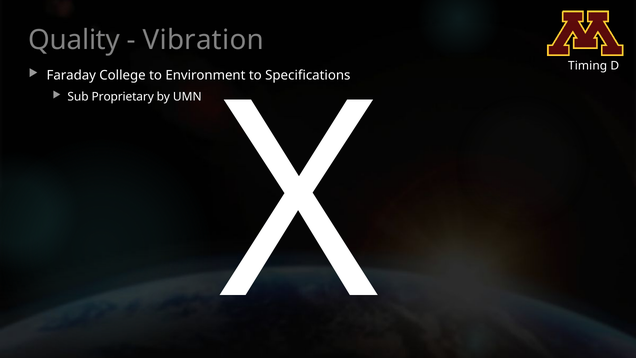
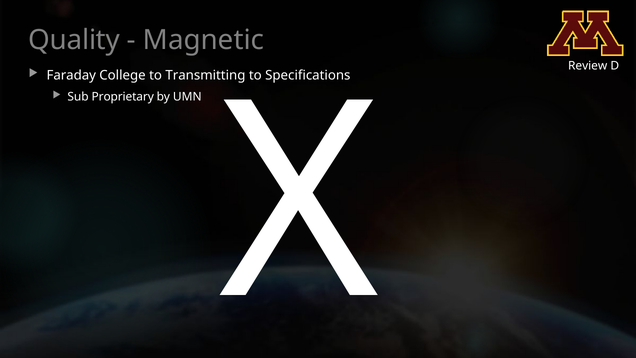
Vibration: Vibration -> Magnetic
Timing: Timing -> Review
Environment: Environment -> Transmitting
